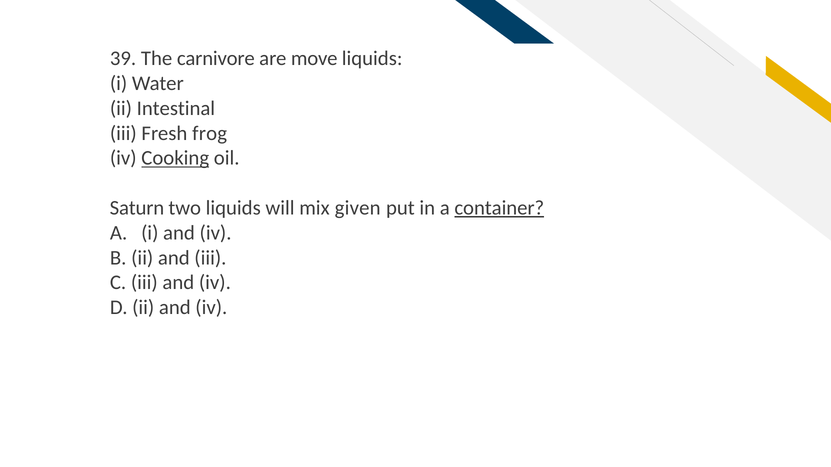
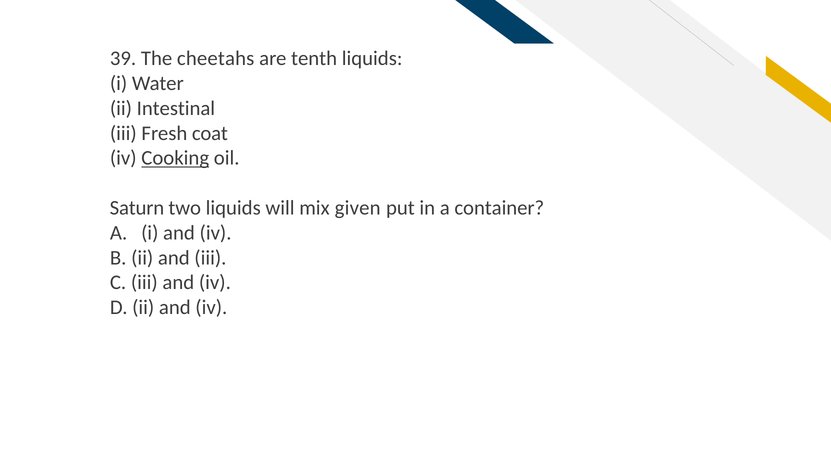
carnivore: carnivore -> cheetahs
move: move -> tenth
frog: frog -> coat
container underline: present -> none
